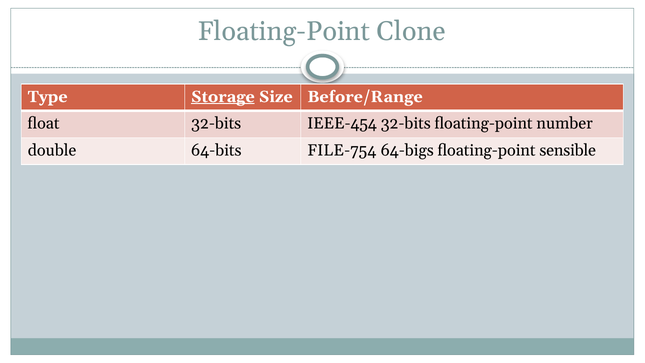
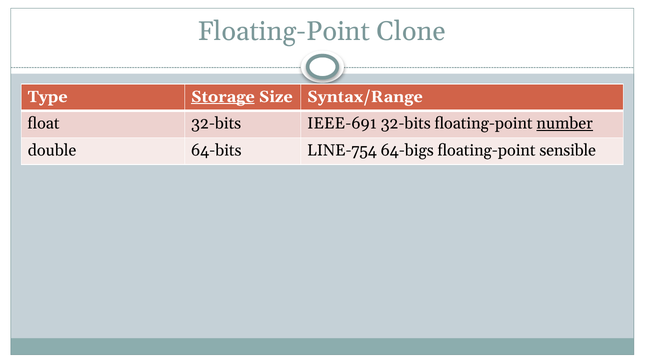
Before/Range: Before/Range -> Syntax/Range
IEEE-454: IEEE-454 -> IEEE-691
number underline: none -> present
FILE-754: FILE-754 -> LINE-754
